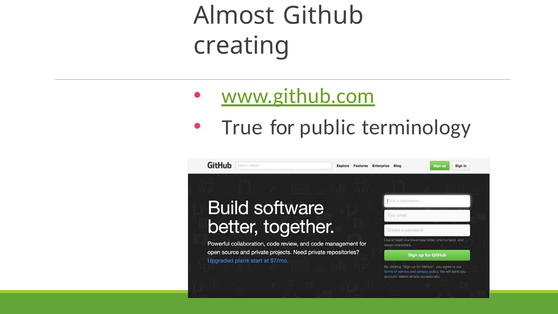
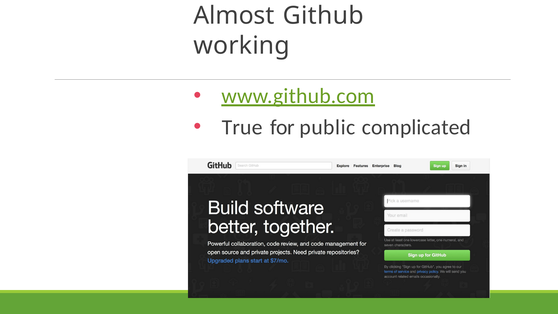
creating: creating -> working
terminology: terminology -> complicated
